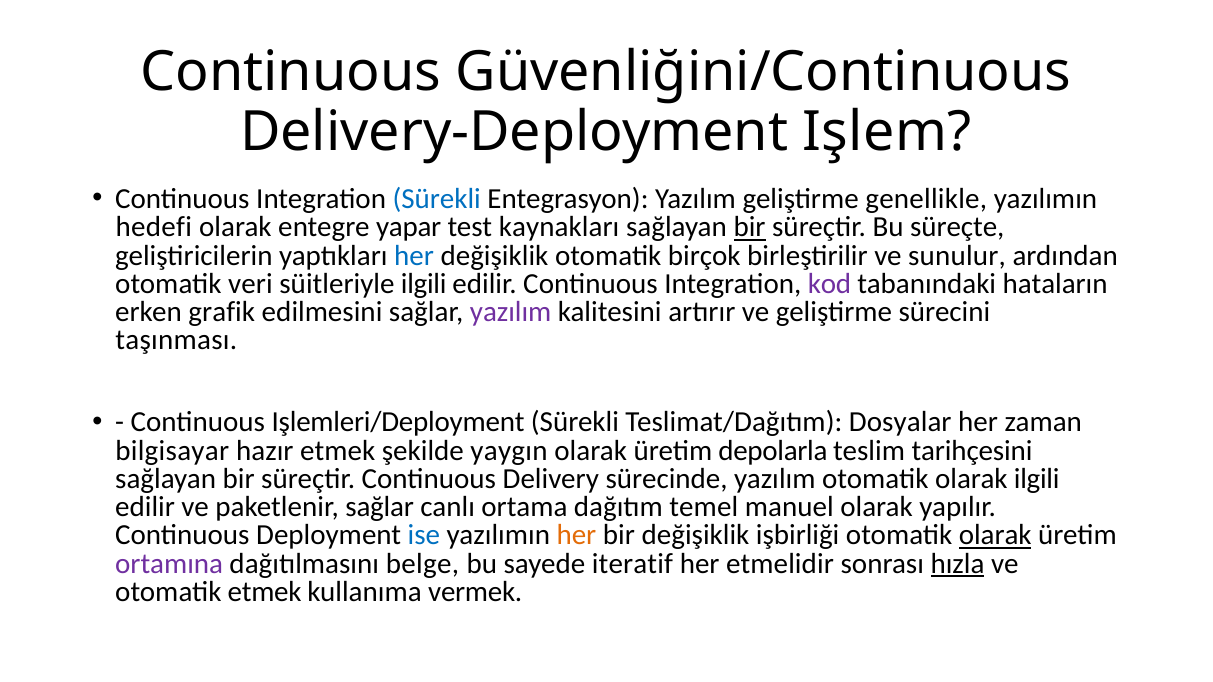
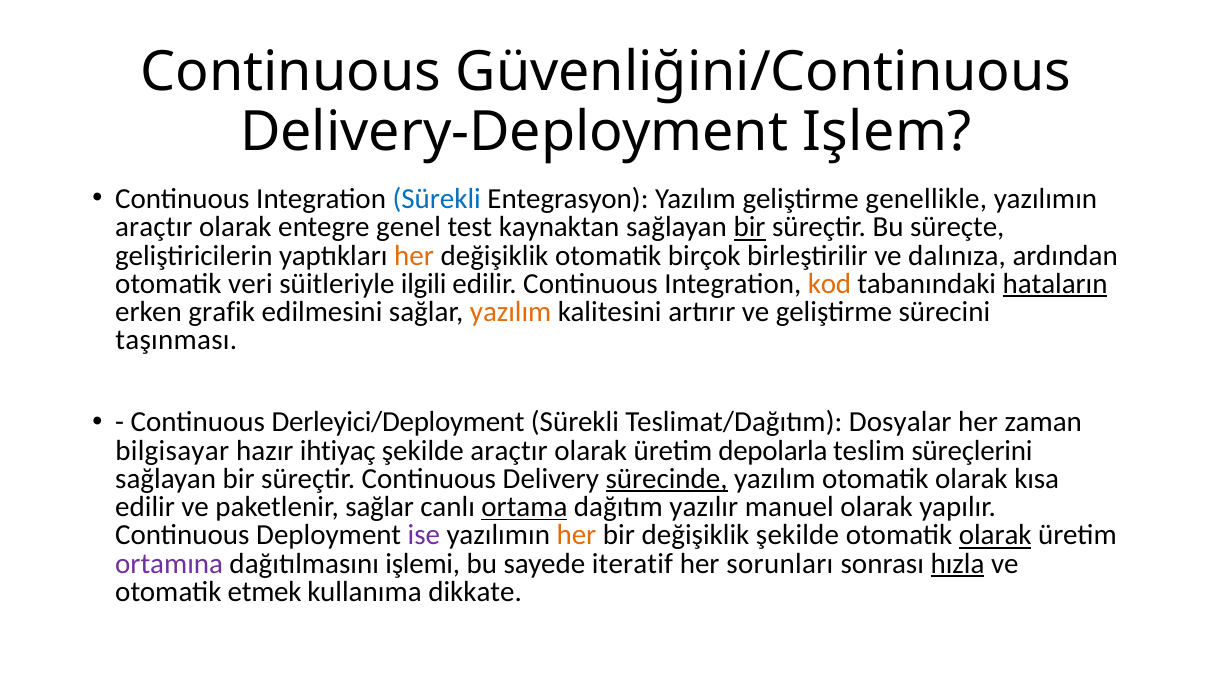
hedefi at (154, 227): hedefi -> araçtır
yapar: yapar -> genel
kaynakları: kaynakları -> kaynaktan
her at (414, 256) colour: blue -> orange
sunulur: sunulur -> dalınıza
kod colour: purple -> orange
hataların underline: none -> present
yazılım at (511, 312) colour: purple -> orange
Işlemleri/Deployment: Işlemleri/Deployment -> Derleyici/Deployment
hazır etmek: etmek -> ihtiyaç
şekilde yaygın: yaygın -> araçtır
tarihçesini: tarihçesini -> süreçlerini
sürecinde underline: none -> present
olarak ilgili: ilgili -> kısa
ortama underline: none -> present
temel: temel -> yazılır
ise colour: blue -> purple
değişiklik işbirliği: işbirliği -> şekilde
belge: belge -> işlemi
etmelidir: etmelidir -> sorunları
vermek: vermek -> dikkate
